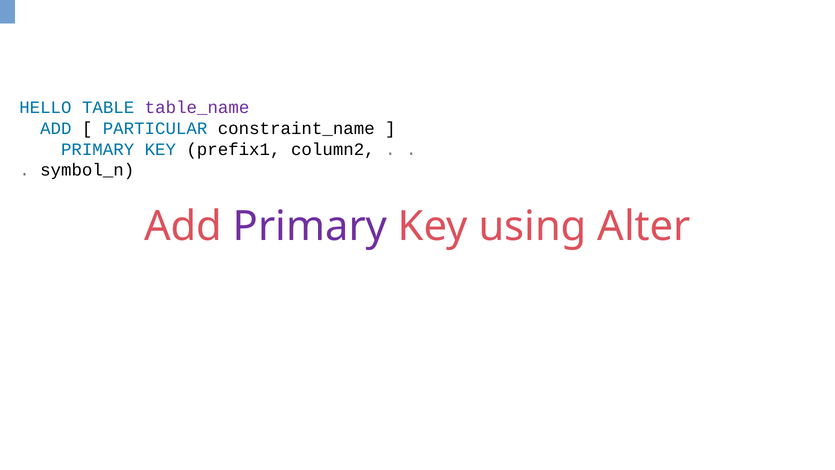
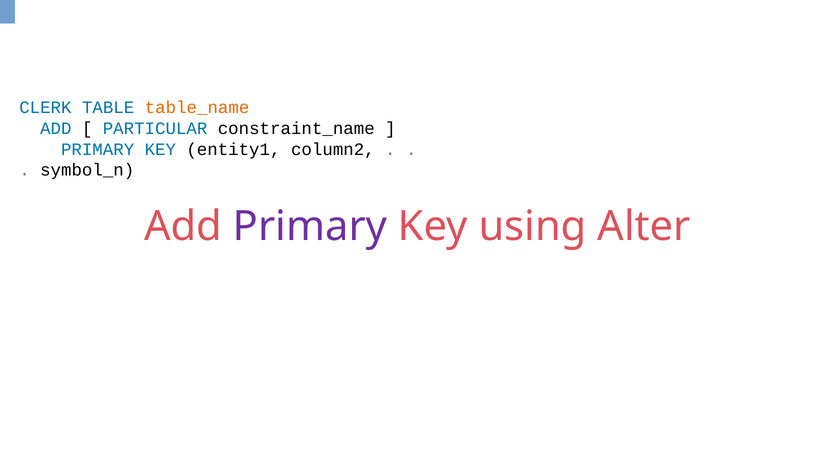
HELLO: HELLO -> CLERK
table_name colour: purple -> orange
prefix1: prefix1 -> entity1
